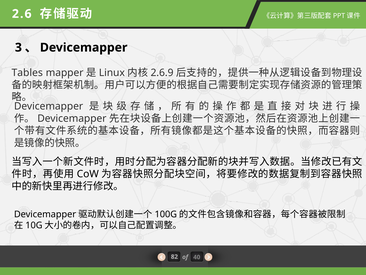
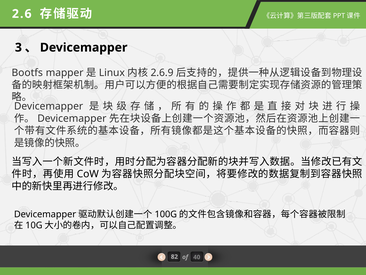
Tables: Tables -> Bootfs
